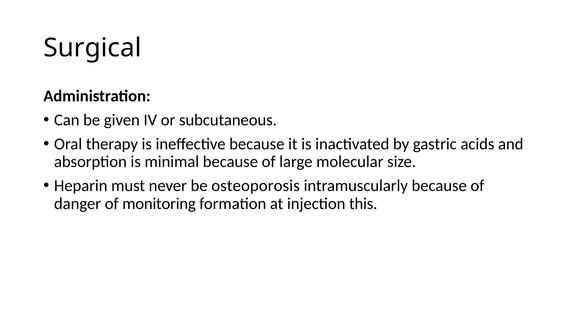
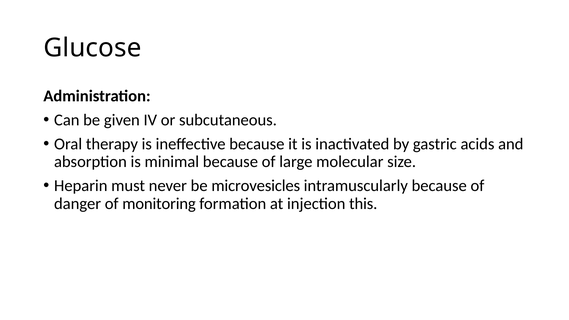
Surgical: Surgical -> Glucose
osteoporosis: osteoporosis -> microvesicles
